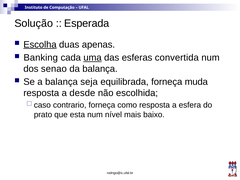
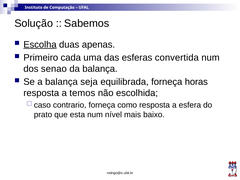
Esperada: Esperada -> Sabemos
Banking: Banking -> Primeiro
uma underline: present -> none
muda: muda -> horas
desde: desde -> temos
